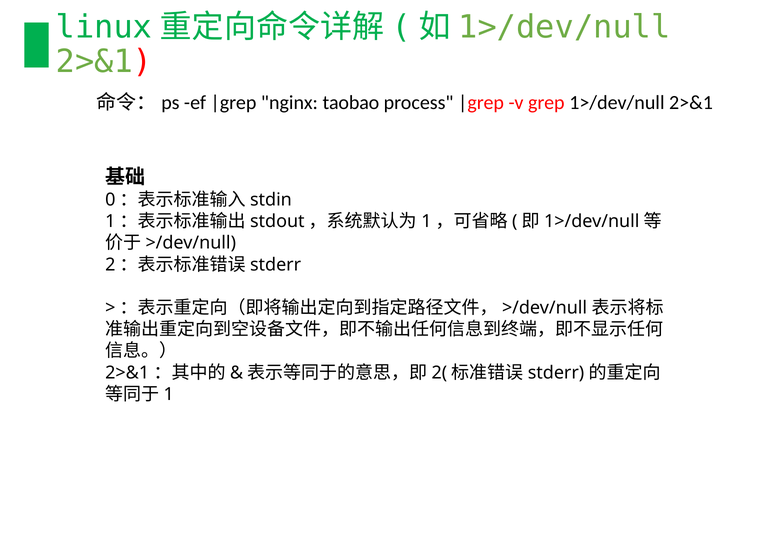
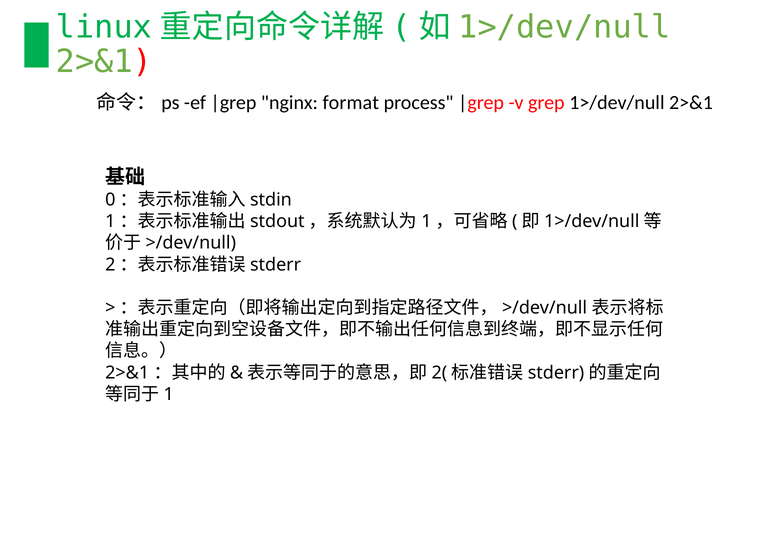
taobao: taobao -> format
